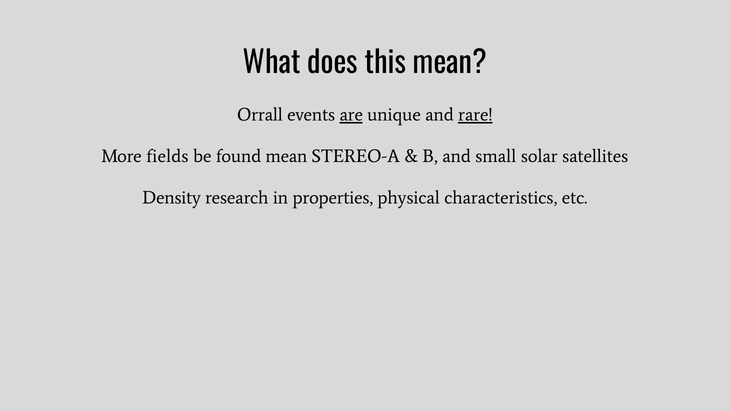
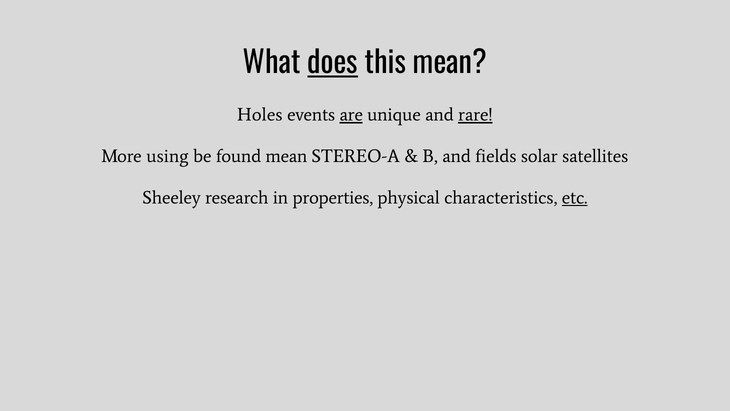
does underline: none -> present
Orrall: Orrall -> Holes
fields: fields -> using
small: small -> fields
Density: Density -> Sheeley
etc underline: none -> present
